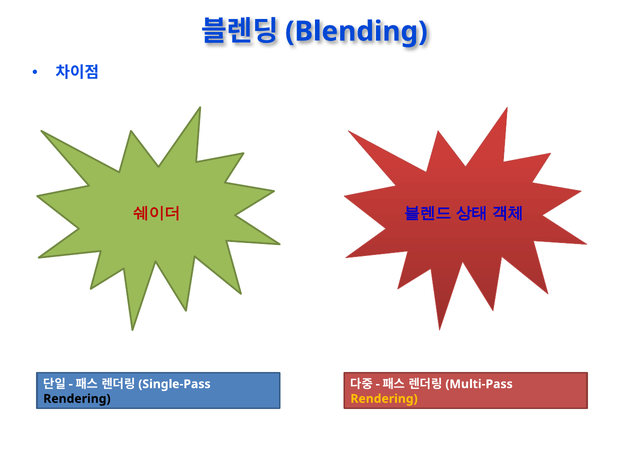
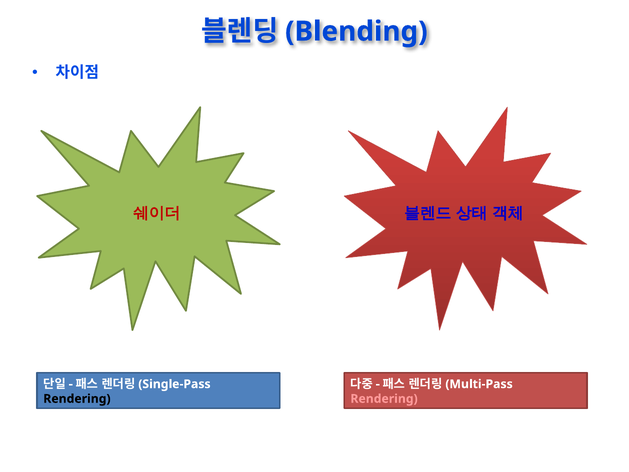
Rendering at (384, 399) colour: yellow -> pink
